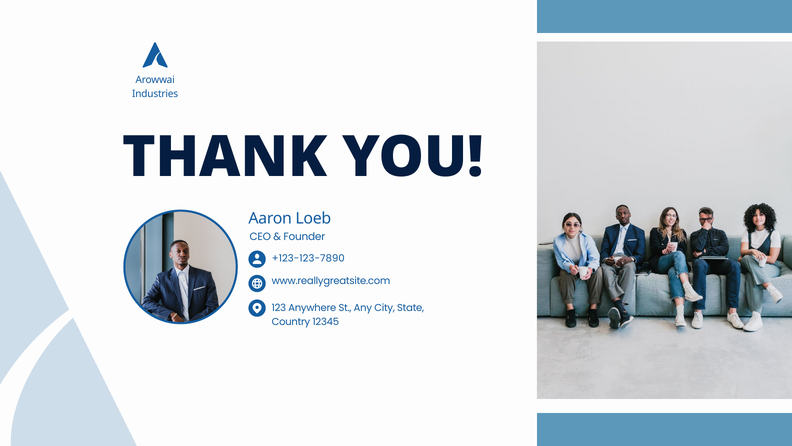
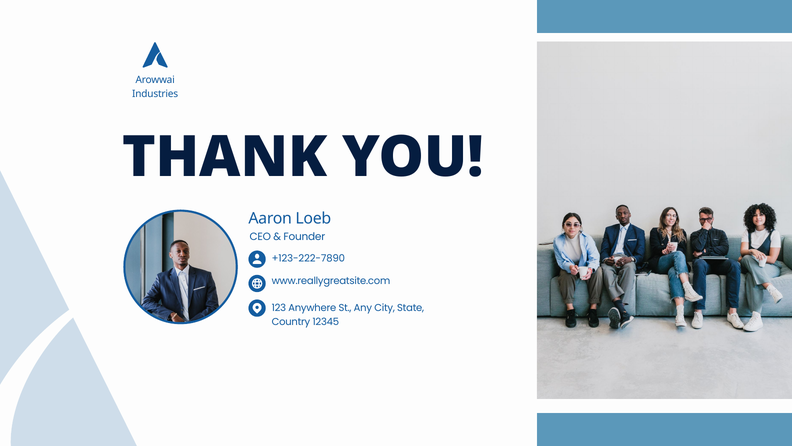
+123-123-7890: +123-123-7890 -> +123-222-7890
